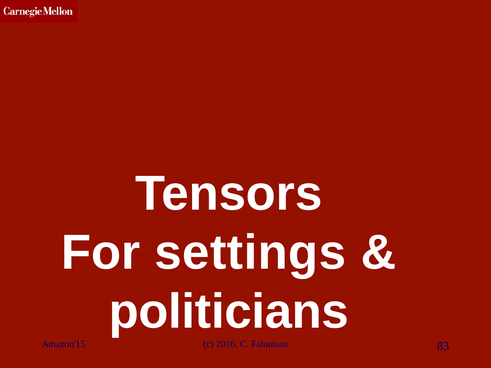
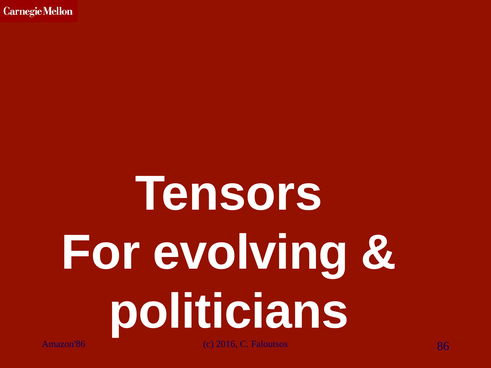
settings: settings -> evolving
Amazon'15: Amazon'15 -> Amazon'86
83: 83 -> 86
